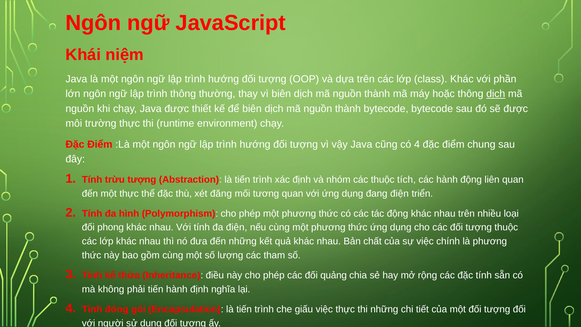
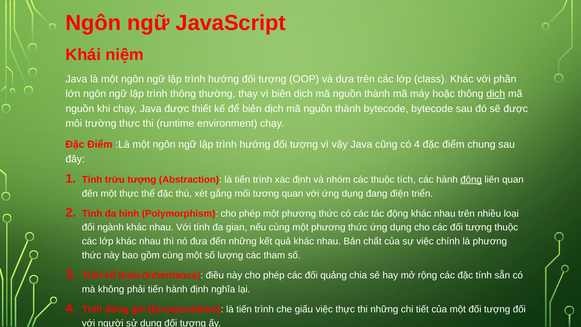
động at (471, 179) underline: none -> present
đăng: đăng -> gắng
phong: phong -> ngành
đa điện: điện -> gian
